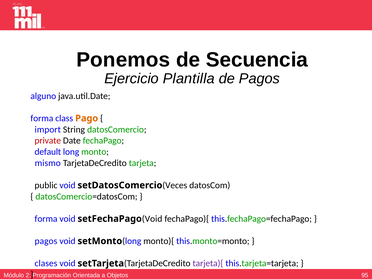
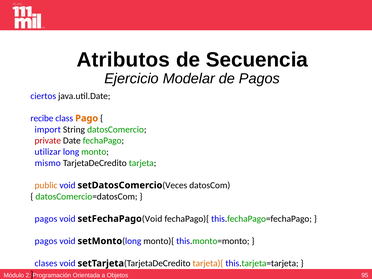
Ponemos: Ponemos -> Atributos
Plantilla: Plantilla -> Modelar
alguno: alguno -> ciertos
forma at (42, 118): forma -> recibe
default: default -> utilizar
public colour: black -> orange
forma at (46, 219): forma -> pagos
tarjeta){ colour: purple -> orange
